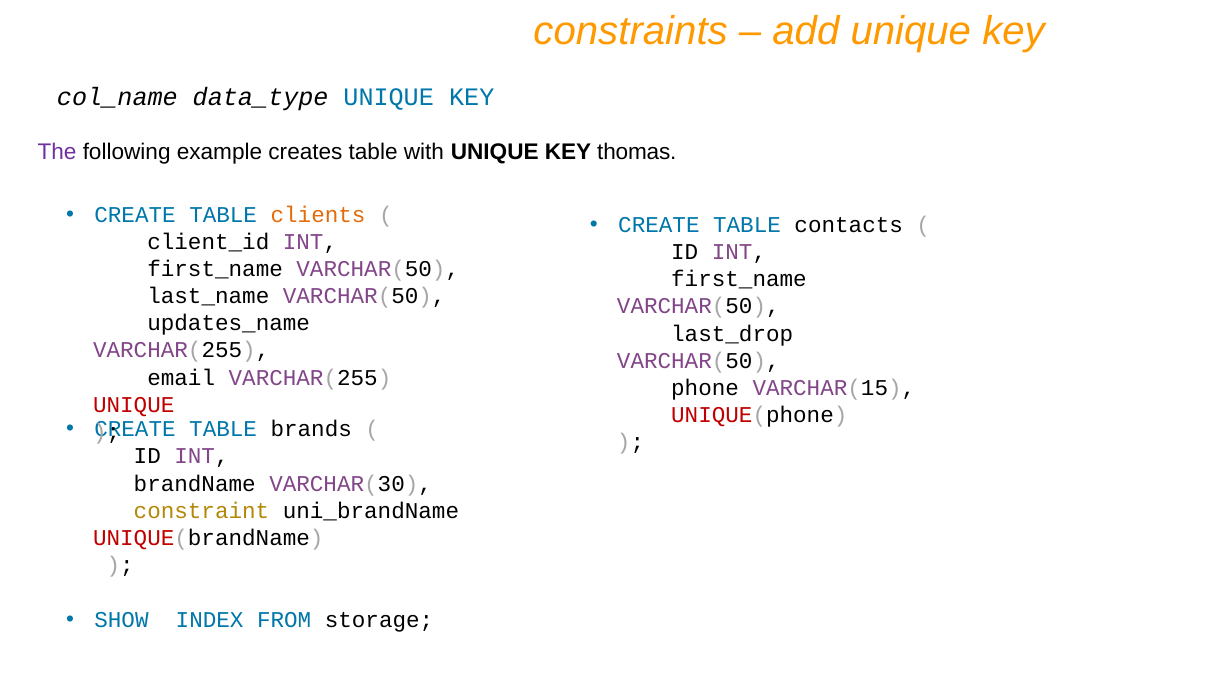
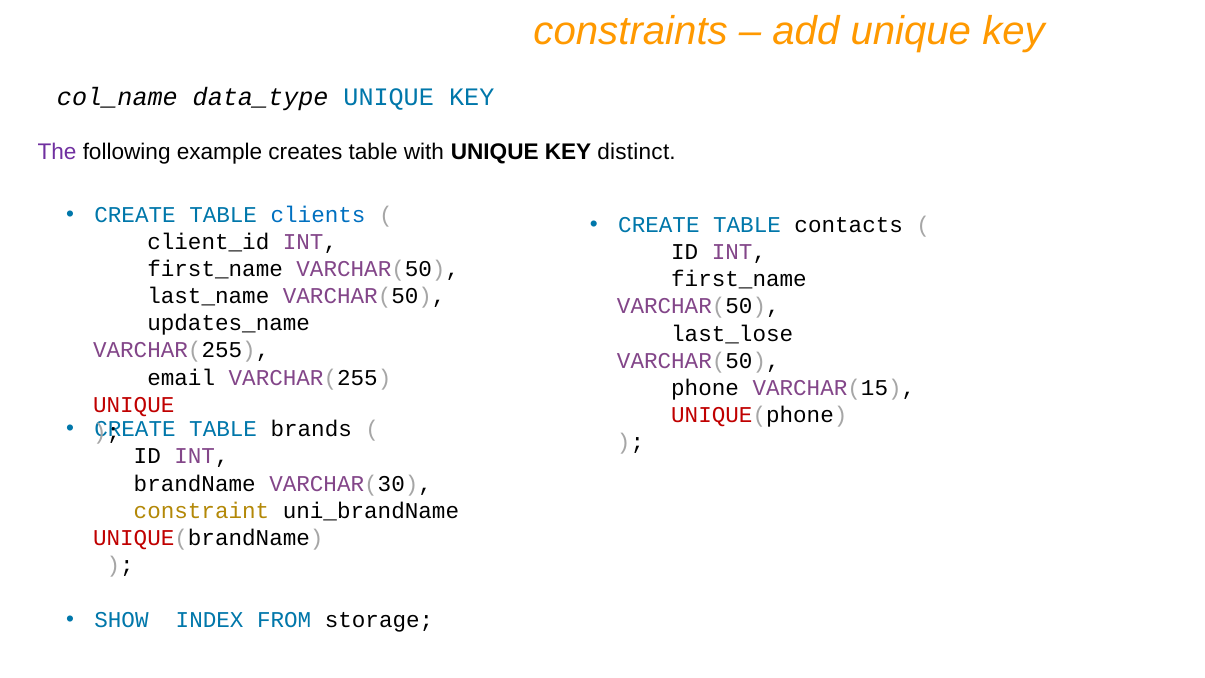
thomas: thomas -> distinct
clients colour: orange -> blue
last_drop: last_drop -> last_lose
